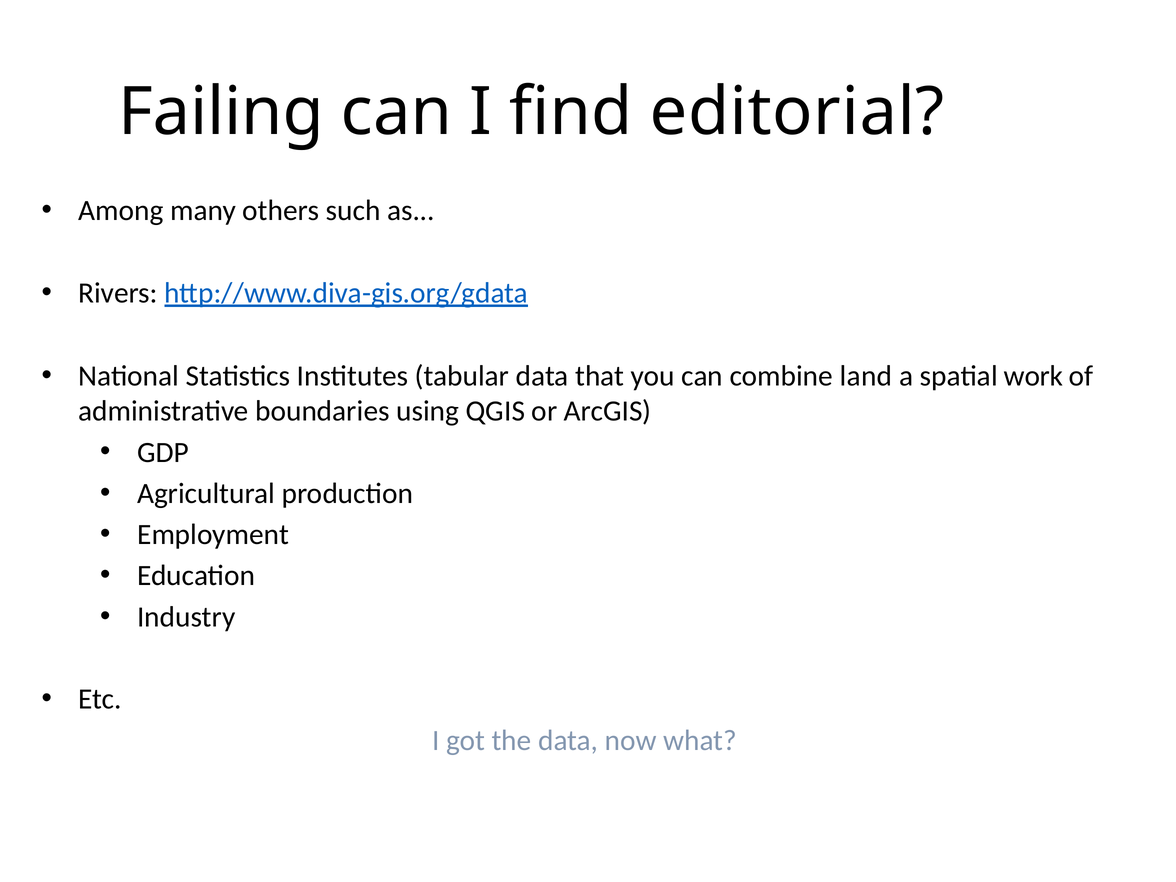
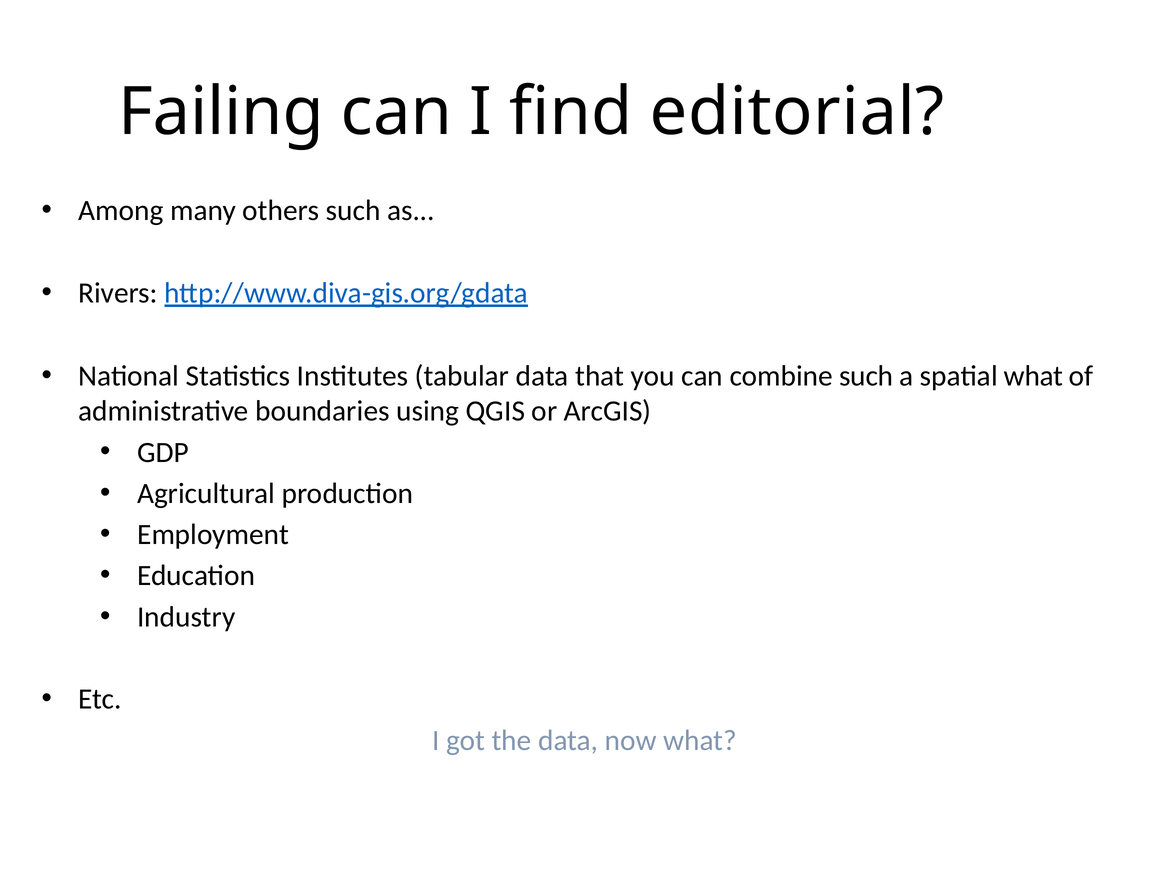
combine land: land -> such
spatial work: work -> what
